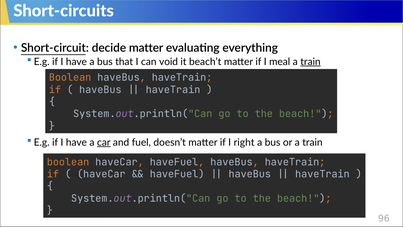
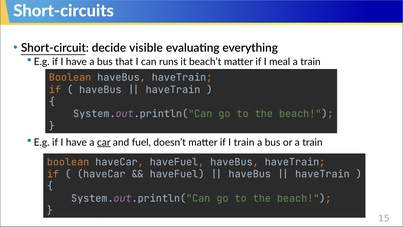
decide matter: matter -> visible
void: void -> runs
train at (310, 62) underline: present -> none
I right: right -> train
96: 96 -> 15
